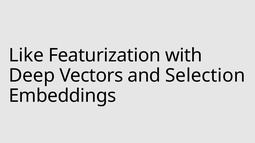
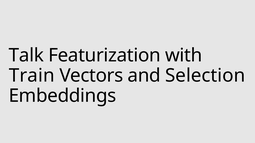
Like: Like -> Talk
Deep: Deep -> Train
